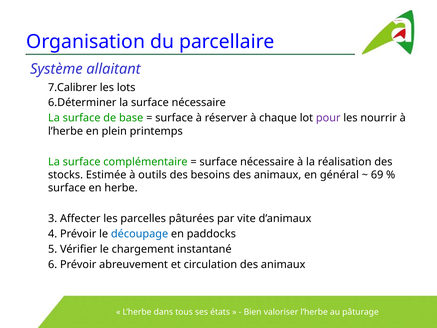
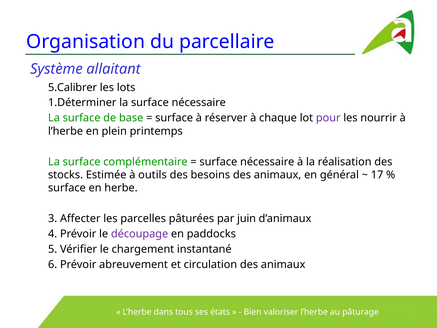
7.Calibrer: 7.Calibrer -> 5.Calibrer
6.Déterminer: 6.Déterminer -> 1.Déterminer
69: 69 -> 17
vite: vite -> juin
découpage colour: blue -> purple
